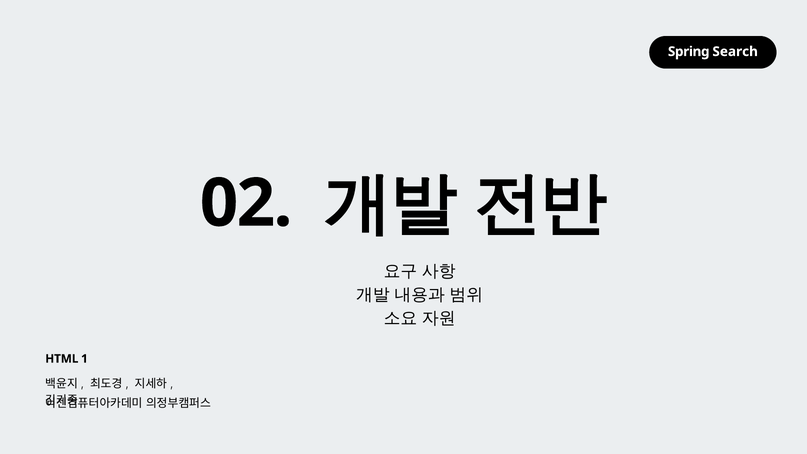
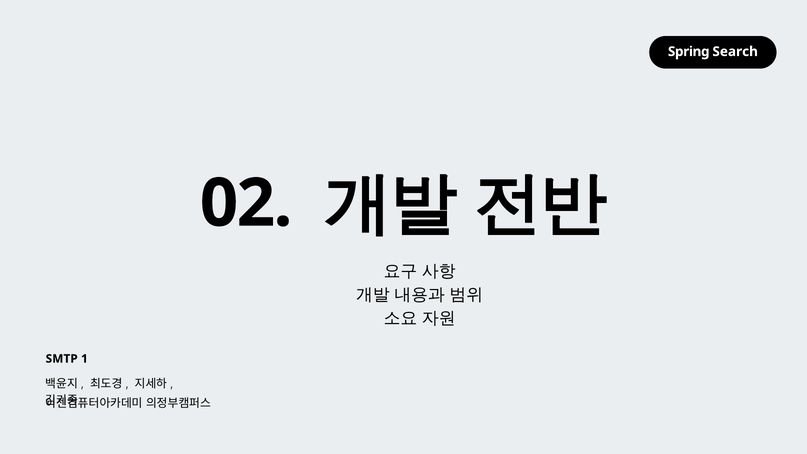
HTML: HTML -> SMTP
